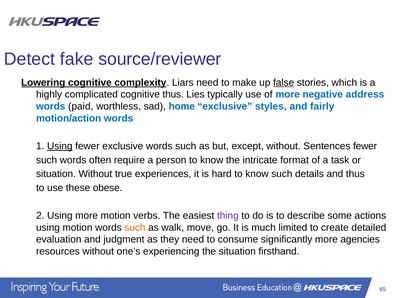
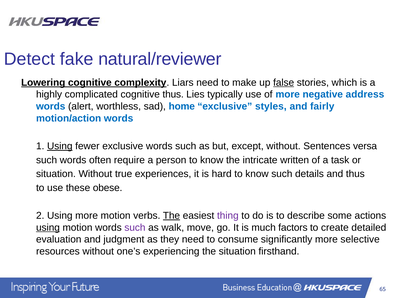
source/reviewer: source/reviewer -> natural/reviewer
paid: paid -> alert
Sentences fewer: fewer -> versa
format: format -> written
The at (171, 216) underline: none -> present
using at (48, 228) underline: none -> present
such at (135, 228) colour: orange -> purple
limited: limited -> factors
agencies: agencies -> selective
